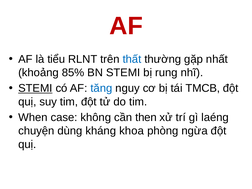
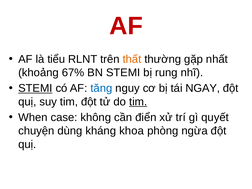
thất colour: blue -> orange
85%: 85% -> 67%
TMCB: TMCB -> NGAY
tim at (138, 102) underline: none -> present
then: then -> điển
laéng: laéng -> quyết
